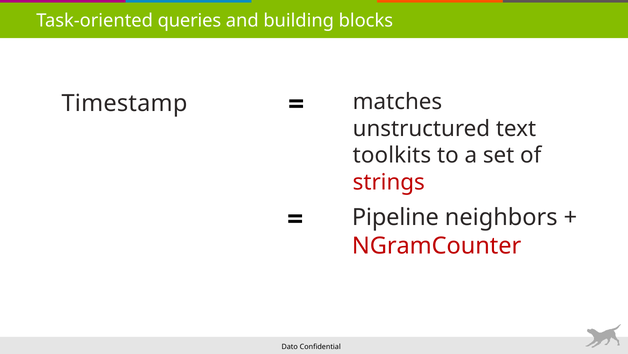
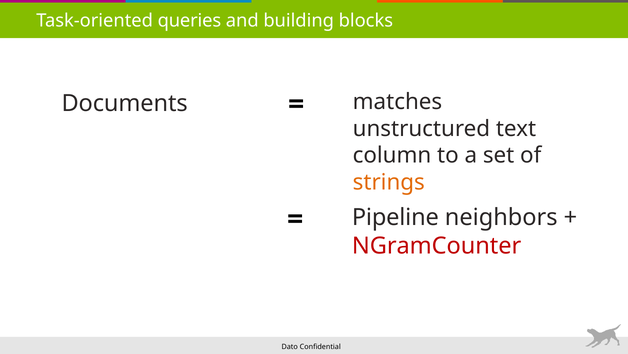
Timestamp: Timestamp -> Documents
toolkits: toolkits -> column
strings colour: red -> orange
